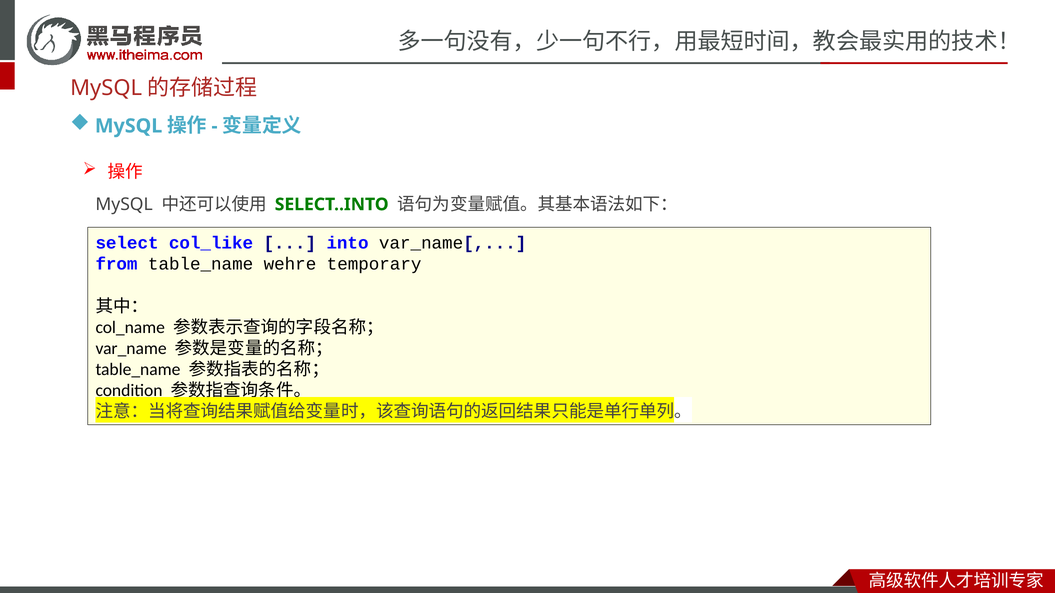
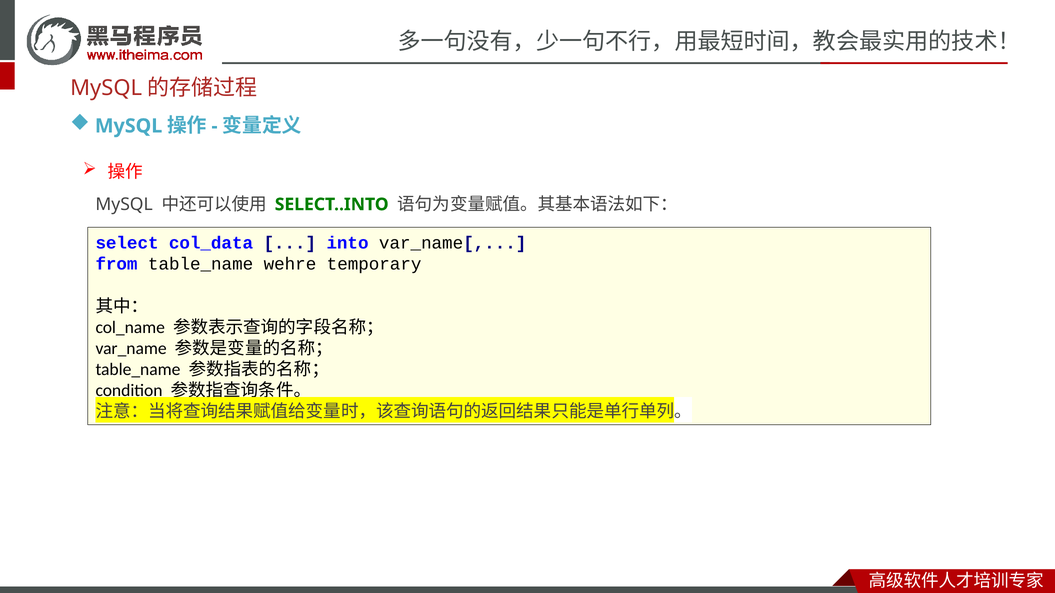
col_like: col_like -> col_data
